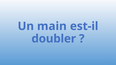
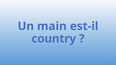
doubler: doubler -> country
